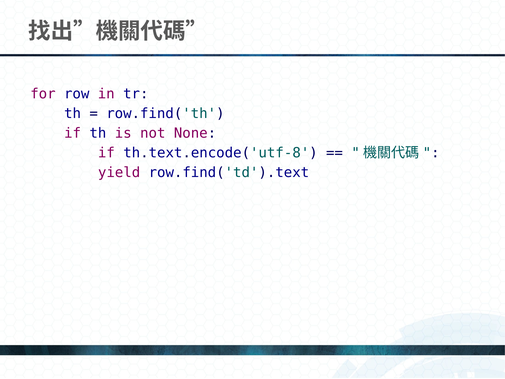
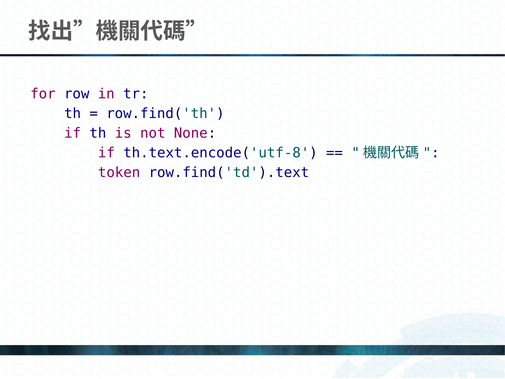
yield: yield -> token
